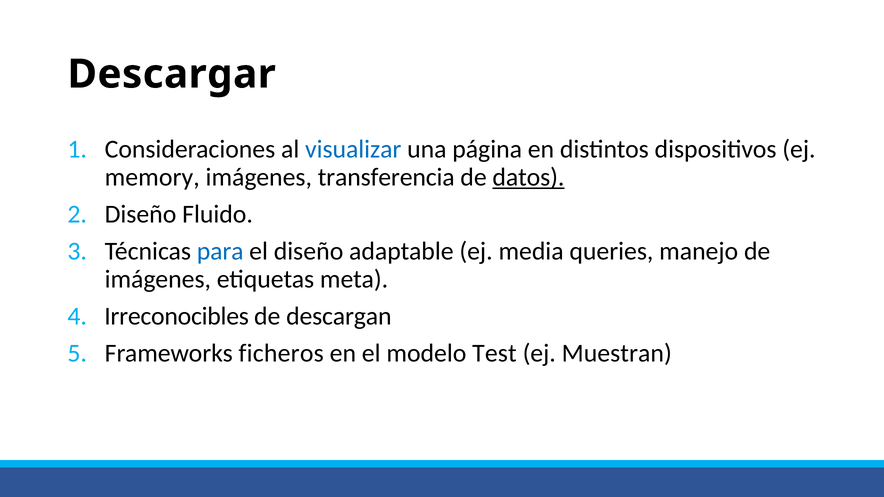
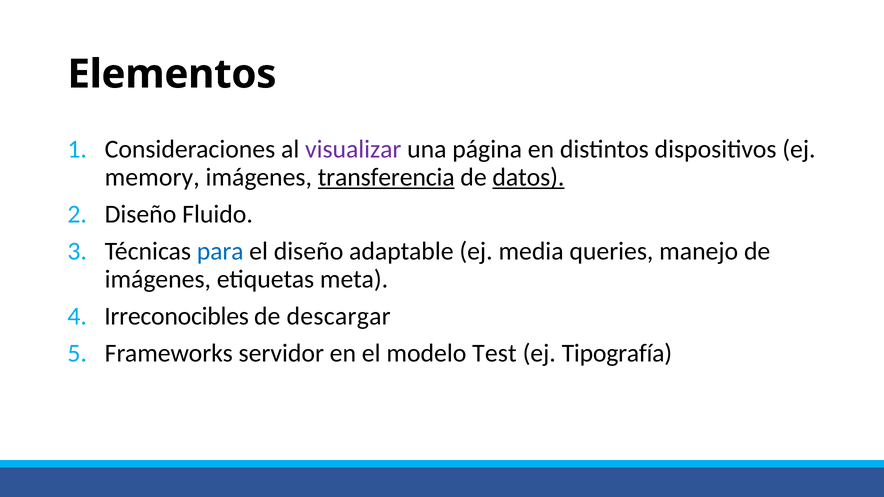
Descargar: Descargar -> Elementos
visualizar colour: blue -> purple
transferencia underline: none -> present
descargan: descargan -> descargar
ficheros: ficheros -> servidor
Muestran: Muestran -> Tipografía
